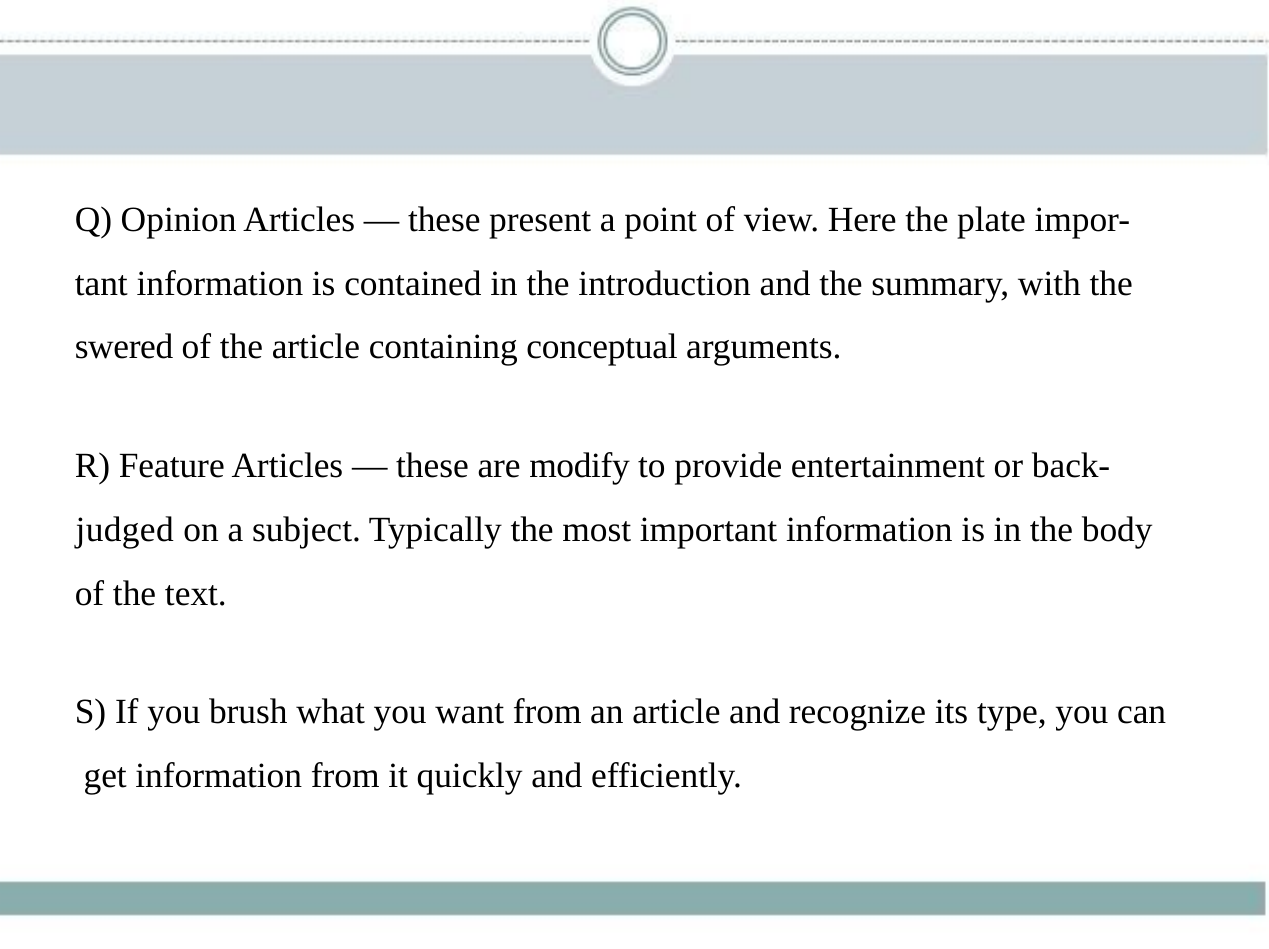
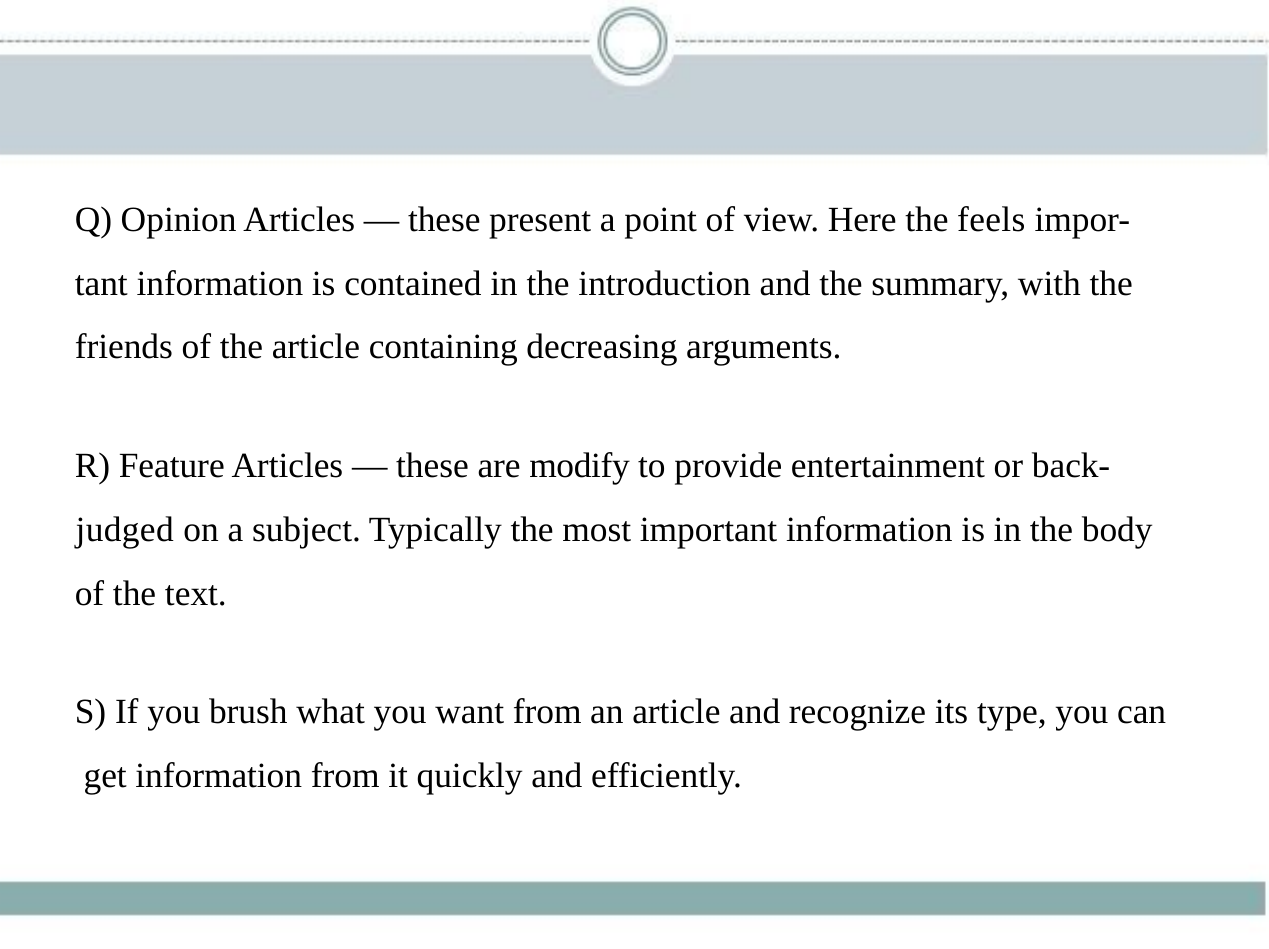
plate: plate -> feels
swered: swered -> friends
conceptual: conceptual -> decreasing
